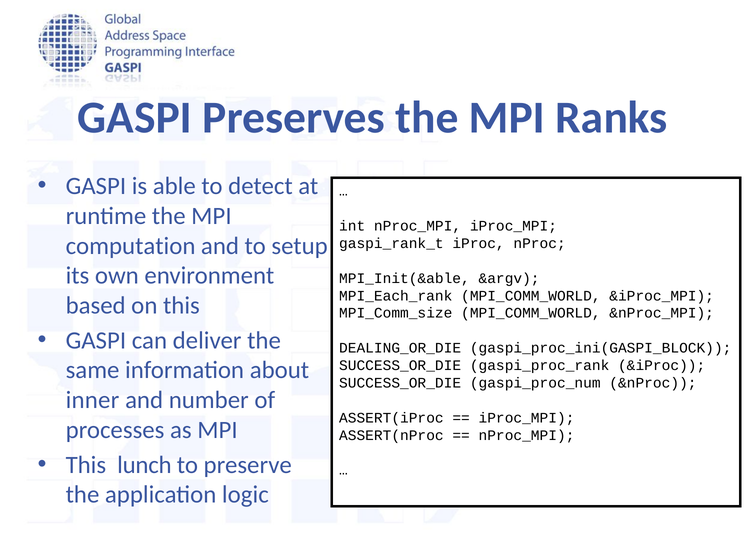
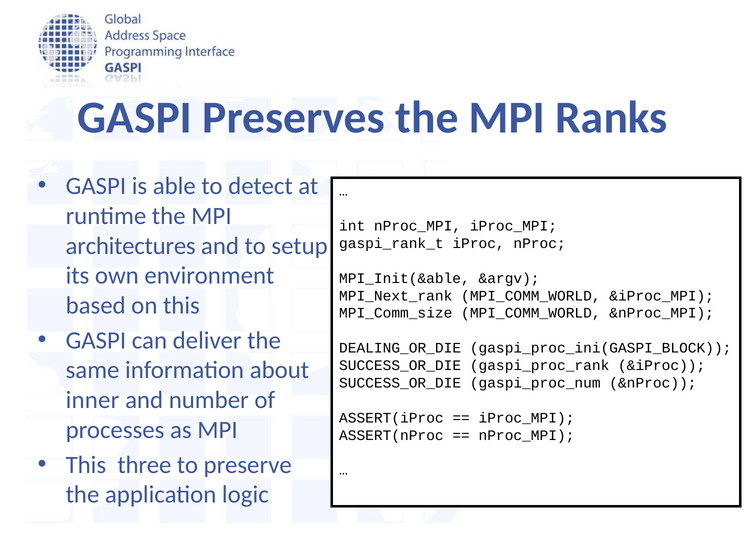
computation: computation -> architectures
MPI_Each_rank: MPI_Each_rank -> MPI_Next_rank
lunch: lunch -> three
